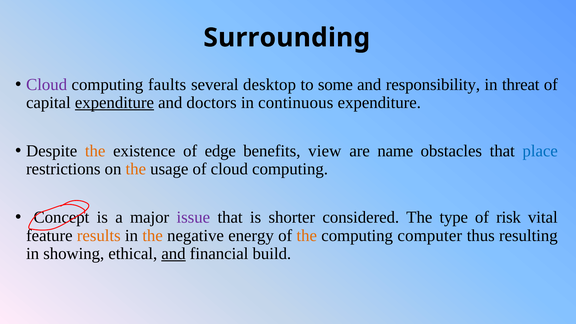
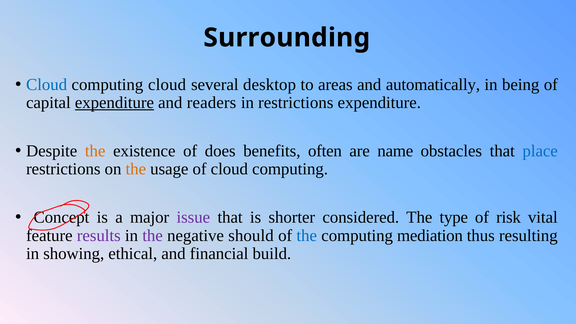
Cloud at (47, 85) colour: purple -> blue
computing faults: faults -> cloud
some: some -> areas
responsibility: responsibility -> automatically
threat: threat -> being
doctors: doctors -> readers
in continuous: continuous -> restrictions
edge: edge -> does
view: view -> often
results colour: orange -> purple
the at (153, 236) colour: orange -> purple
energy: energy -> should
the at (307, 236) colour: orange -> blue
computer: computer -> mediation
and at (173, 254) underline: present -> none
